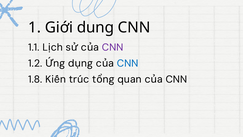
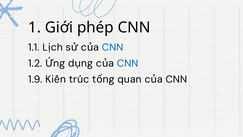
dung: dung -> phép
CNN at (113, 47) colour: purple -> blue
1.8: 1.8 -> 1.9
